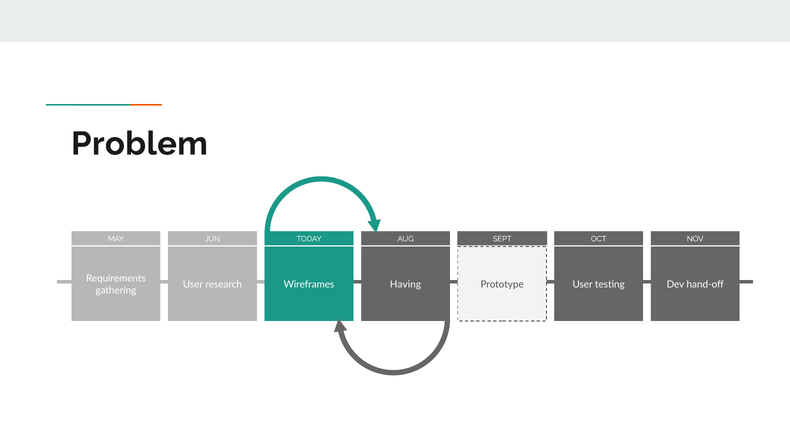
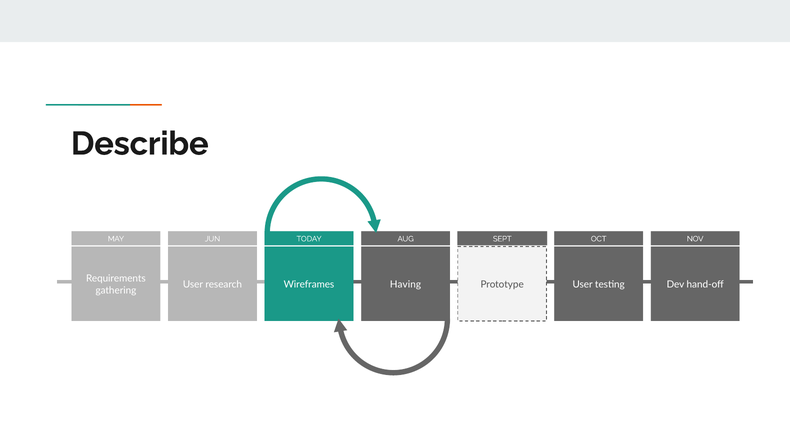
Problem: Problem -> Describe
